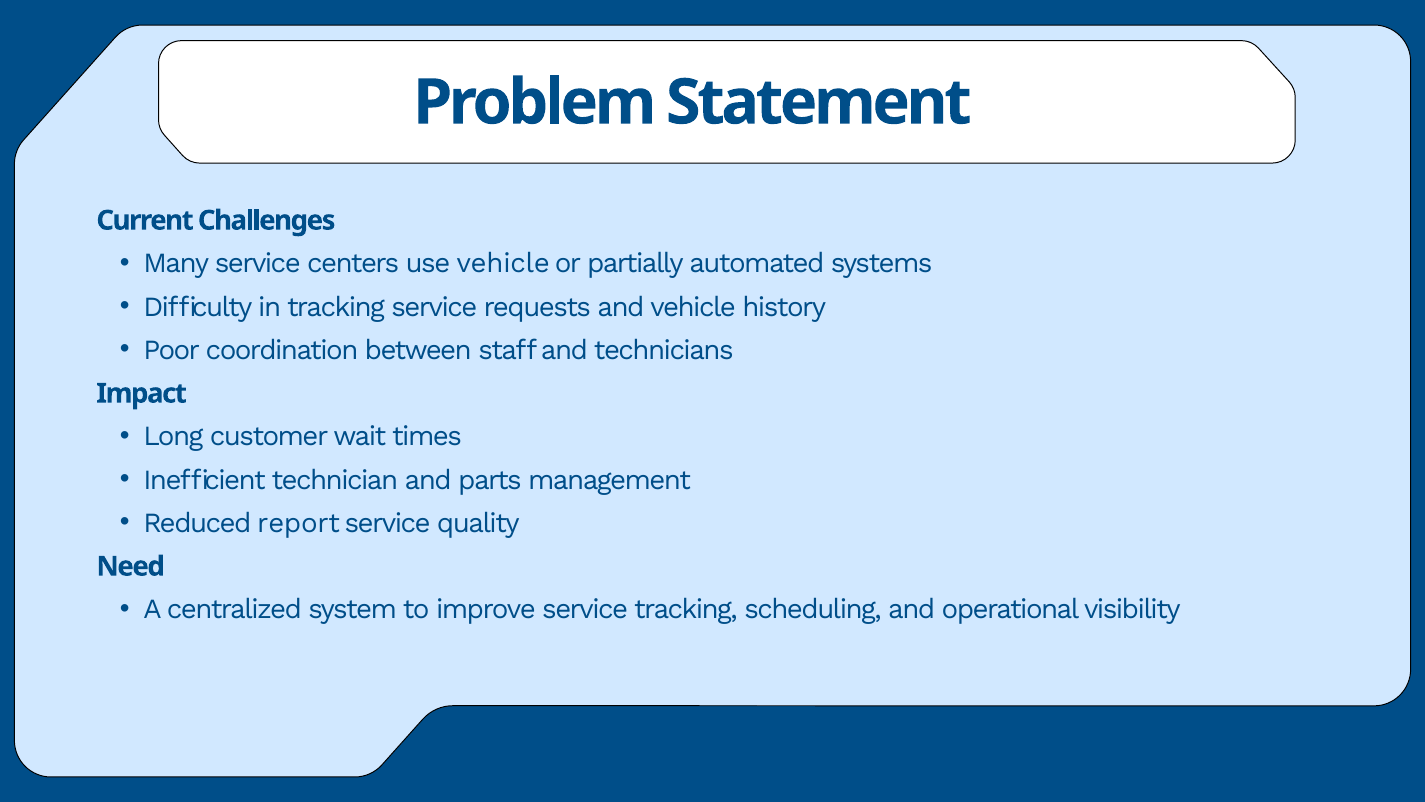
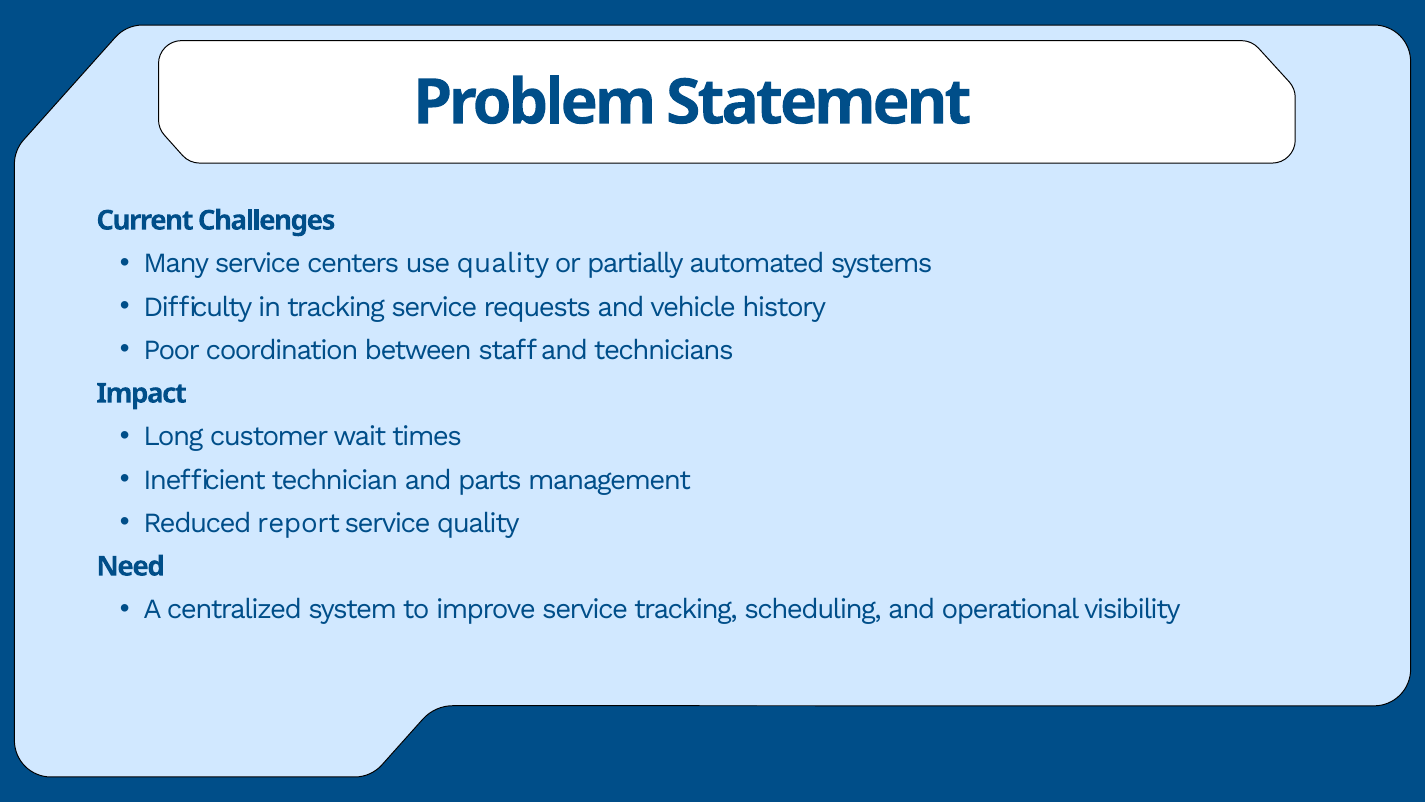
use vehicle: vehicle -> quality
